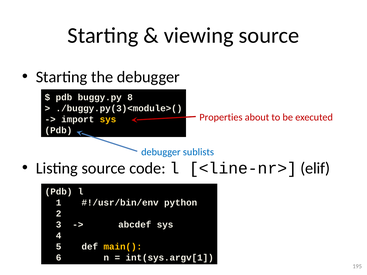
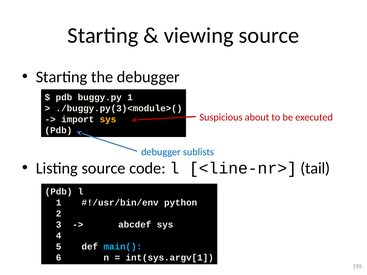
buggy.py 8: 8 -> 1
Properties: Properties -> Suspicious
elif: elif -> tail
main( colour: yellow -> light blue
